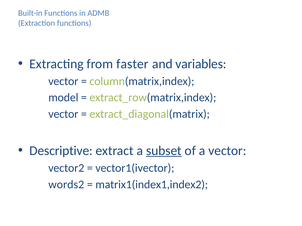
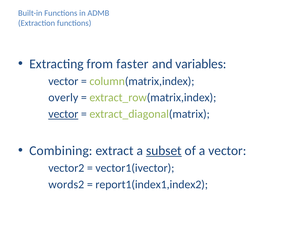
model: model -> overly
vector at (63, 114) underline: none -> present
Descriptive: Descriptive -> Combining
matrix1(index1,index2: matrix1(index1,index2 -> report1(index1,index2
